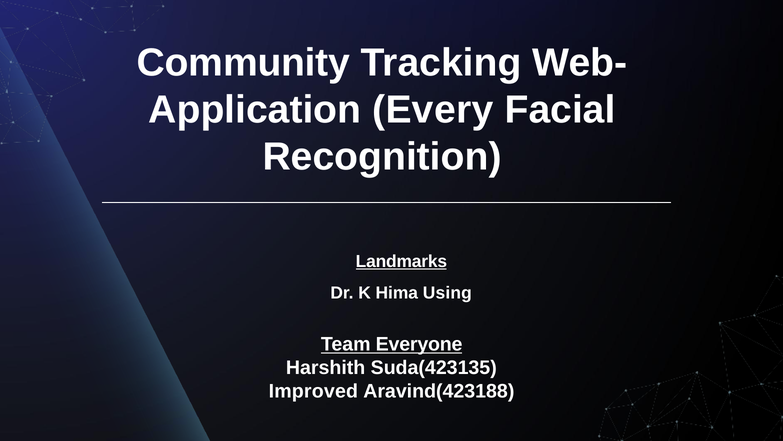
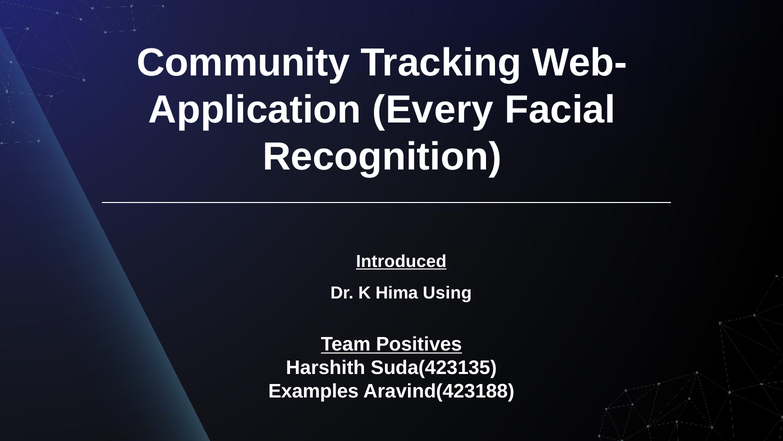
Landmarks: Landmarks -> Introduced
Everyone: Everyone -> Positives
Improved: Improved -> Examples
